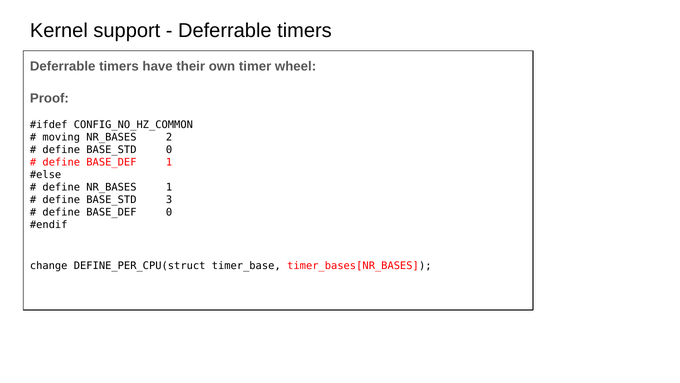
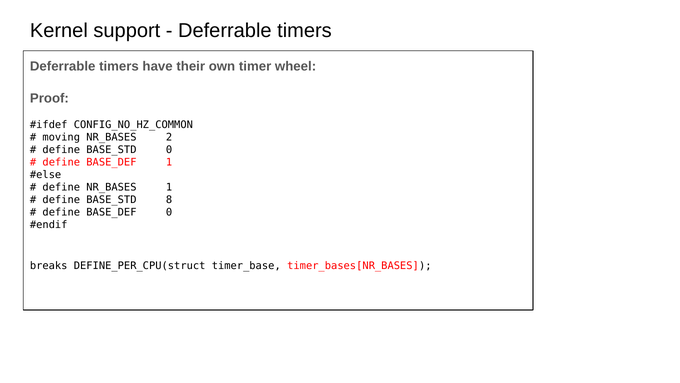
3: 3 -> 8
change: change -> breaks
